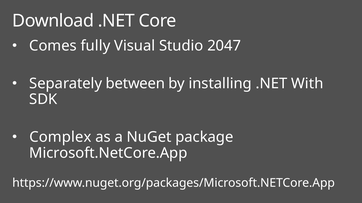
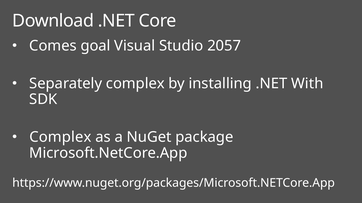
fully: fully -> goal
2047: 2047 -> 2057
Separately between: between -> complex
